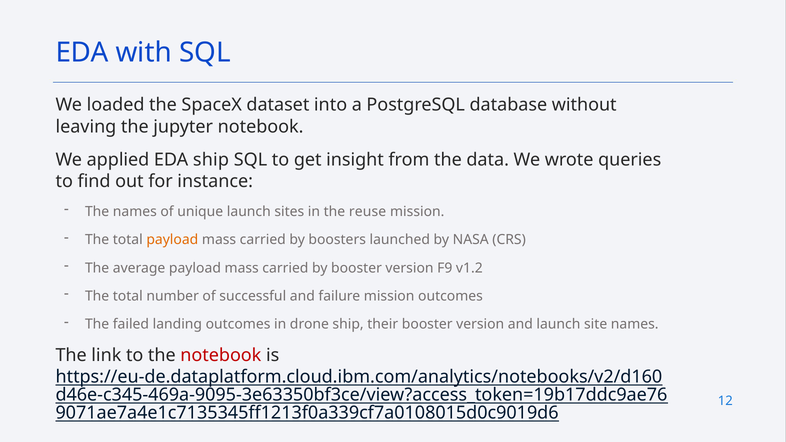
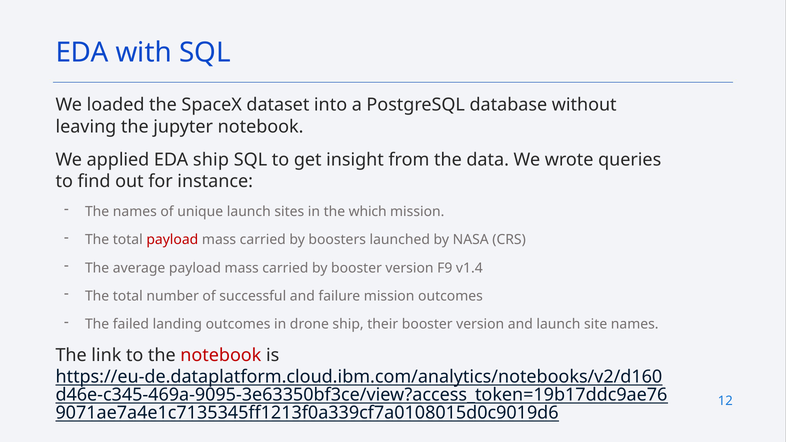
reuse: reuse -> which
payload at (172, 240) colour: orange -> red
v1.2: v1.2 -> v1.4
